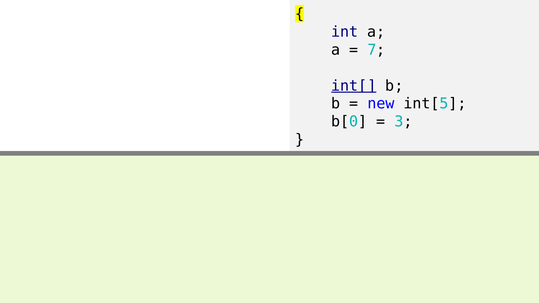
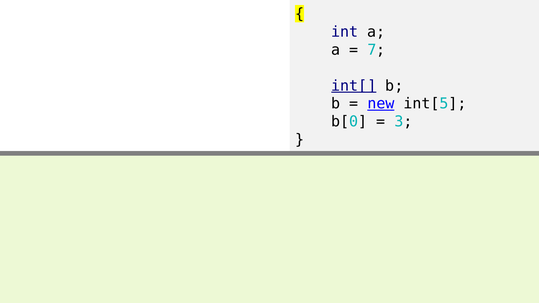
new underline: none -> present
